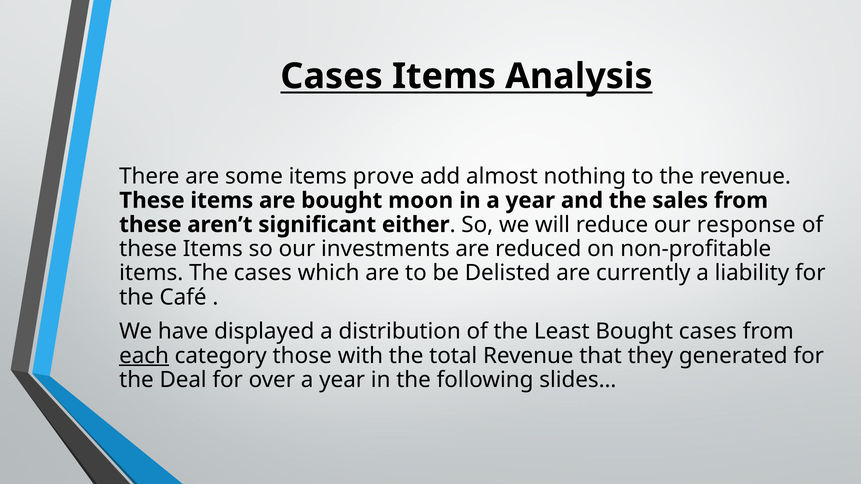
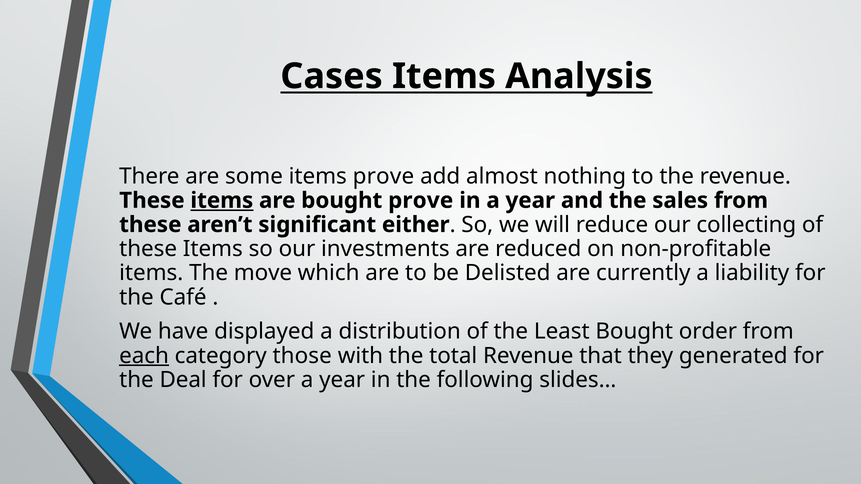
items at (222, 201) underline: none -> present
bought moon: moon -> prove
response: response -> collecting
The cases: cases -> move
Bought cases: cases -> order
